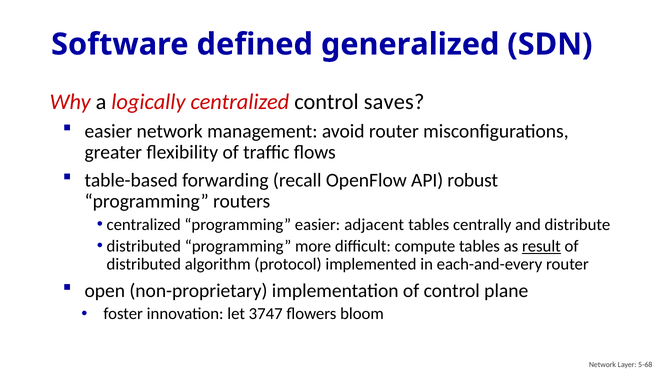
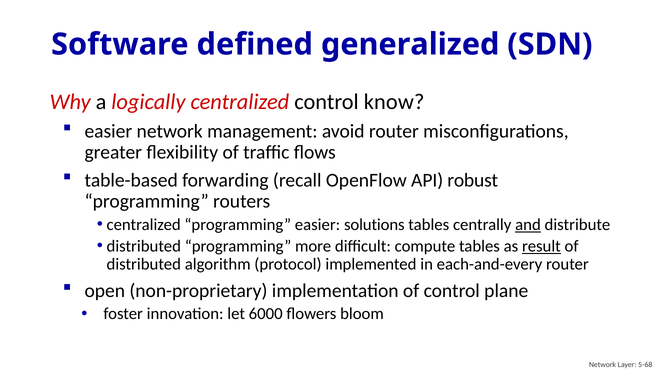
saves: saves -> know
adjacent: adjacent -> solutions
and underline: none -> present
3747: 3747 -> 6000
